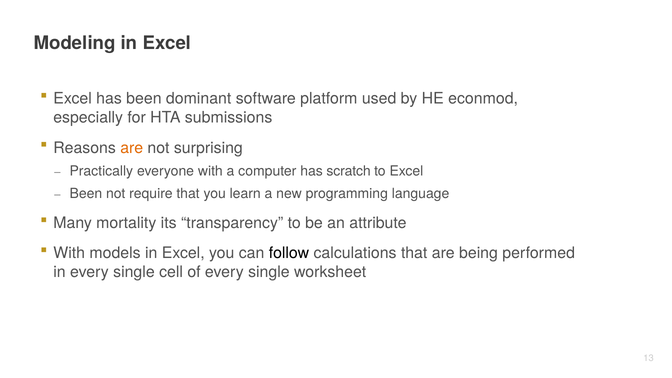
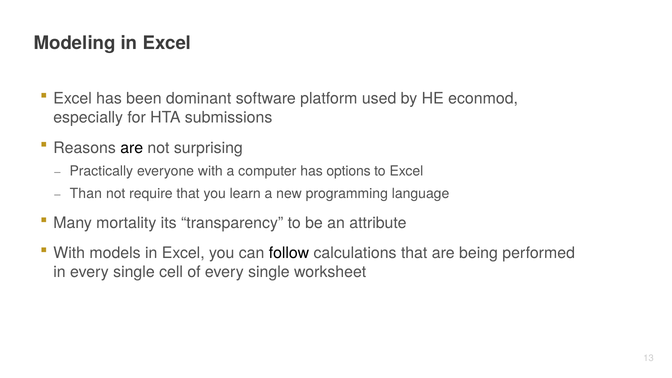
are at (132, 148) colour: orange -> black
scratch: scratch -> options
Been at (86, 194): Been -> Than
